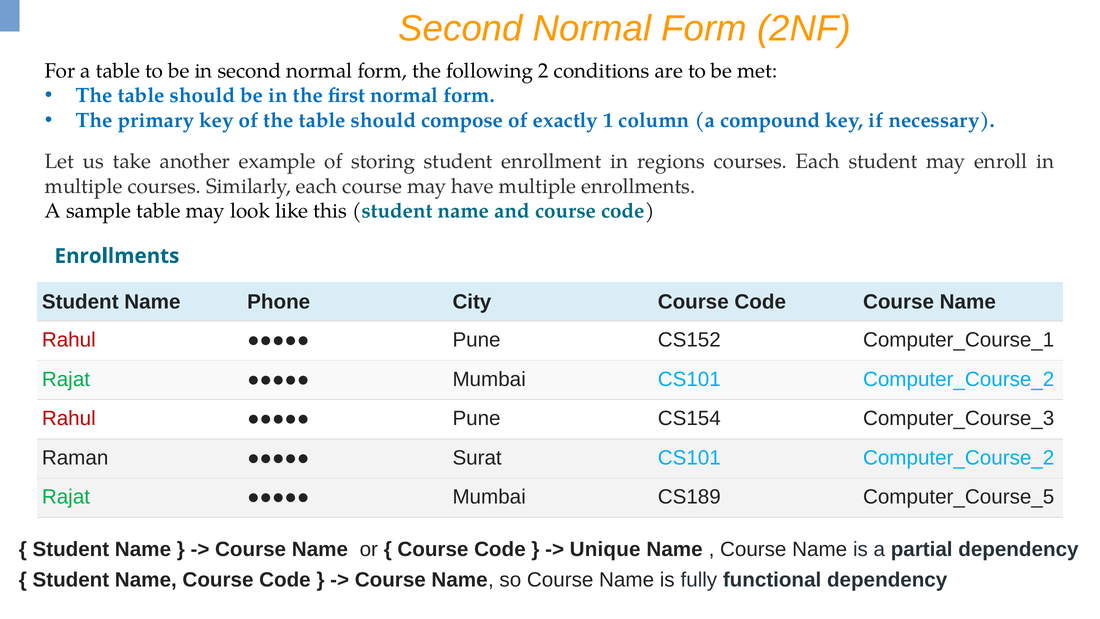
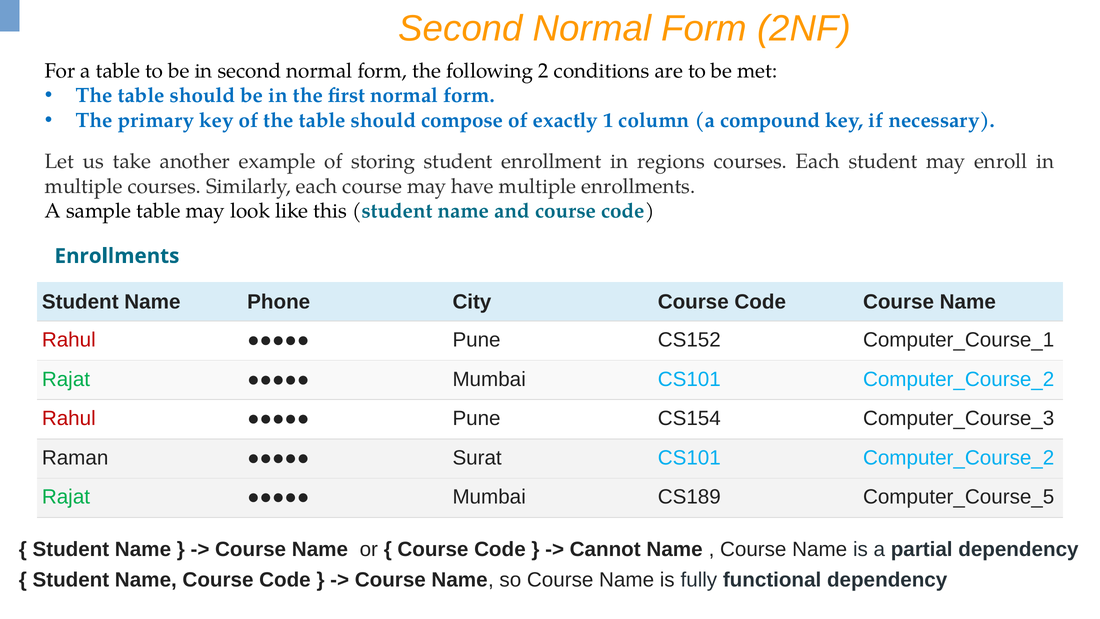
Unique: Unique -> Cannot
